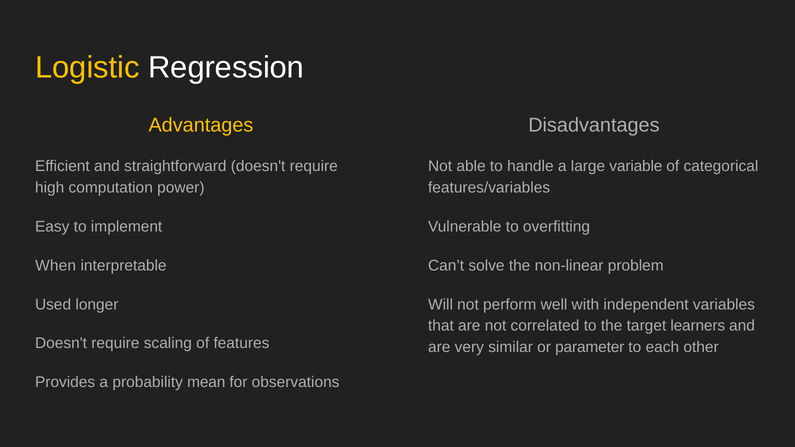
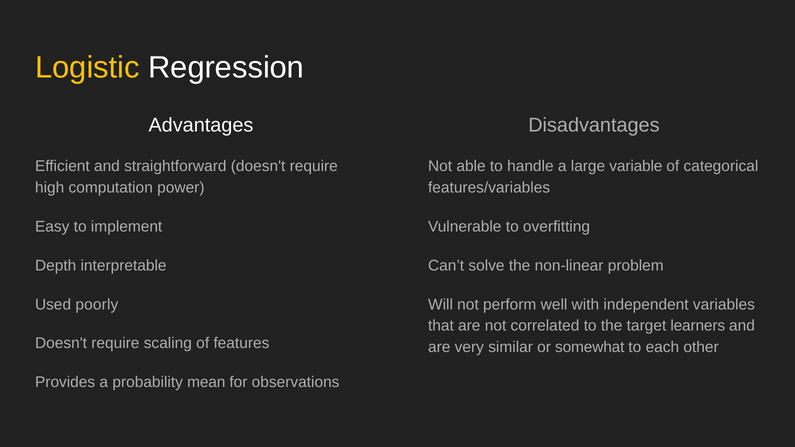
Advantages colour: yellow -> white
When: When -> Depth
longer: longer -> poorly
parameter: parameter -> somewhat
